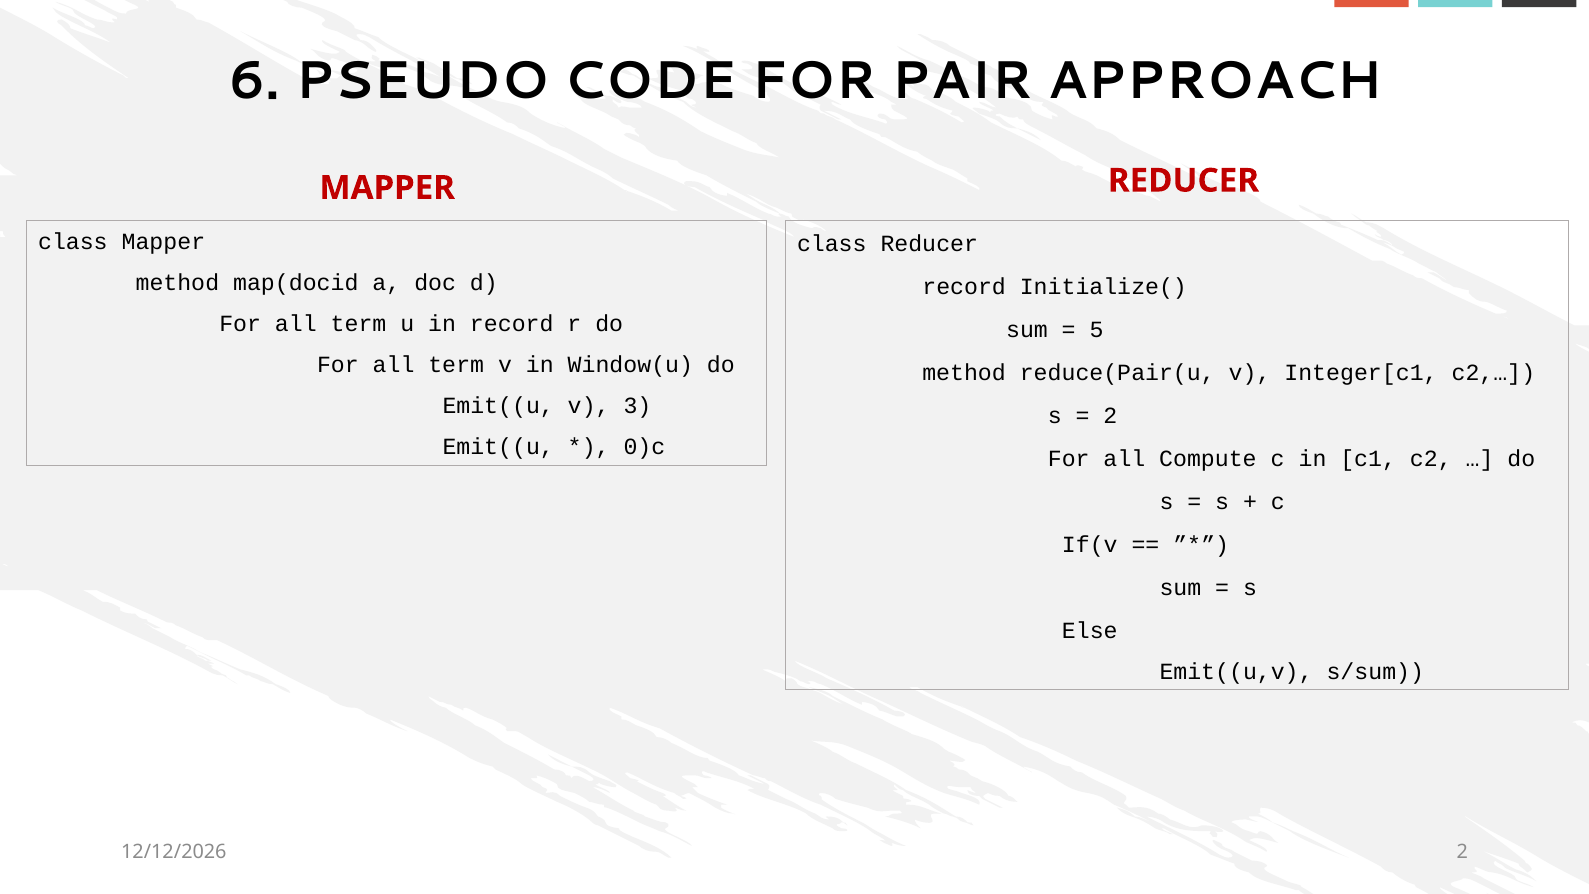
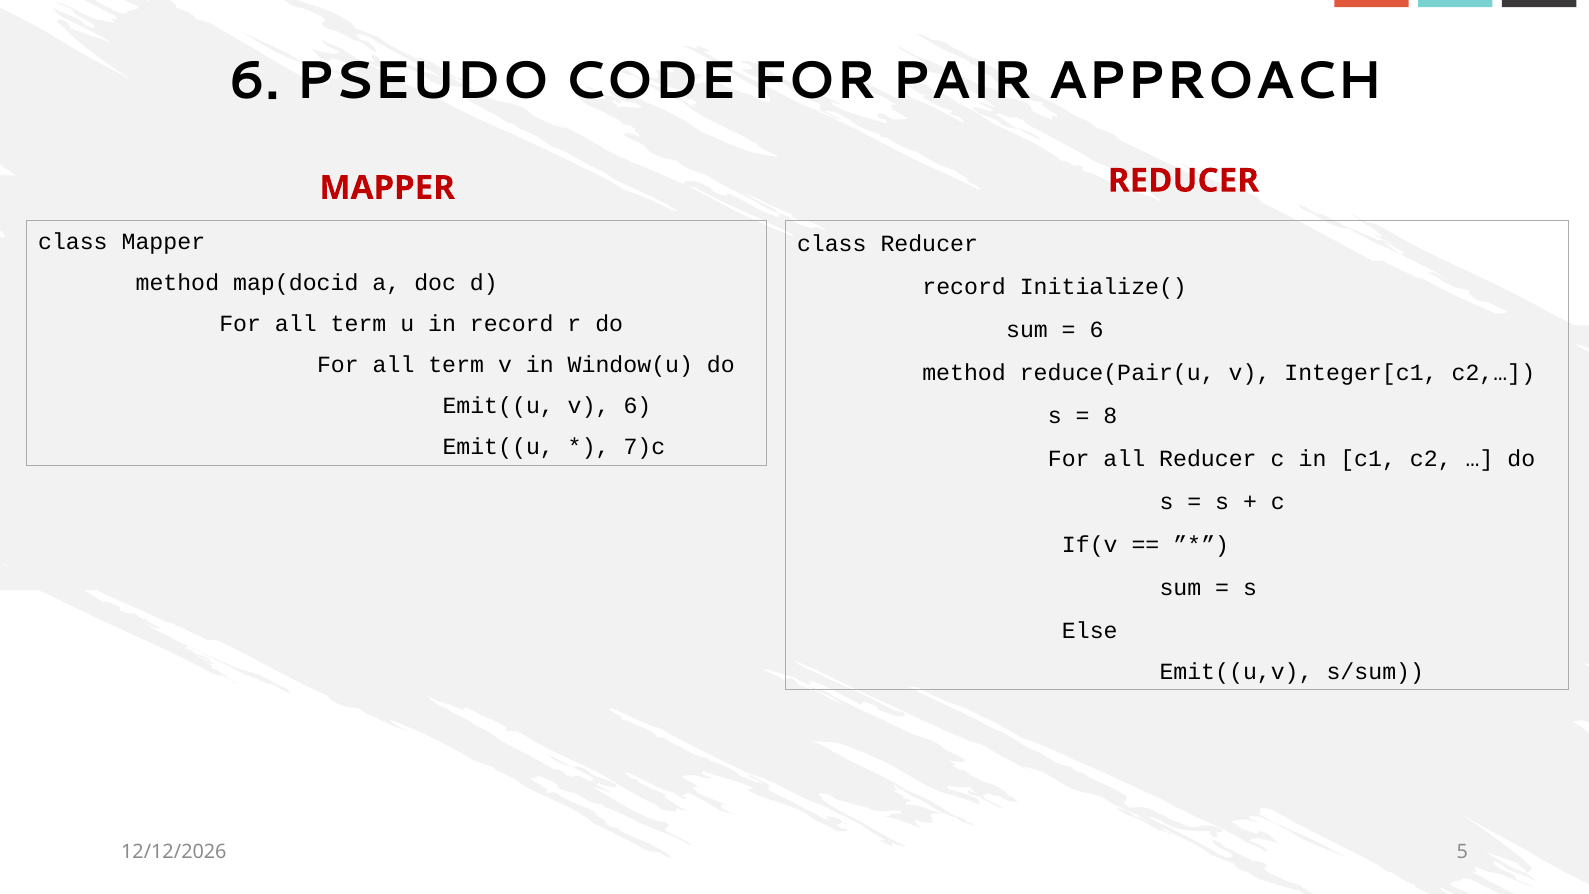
5 at (1097, 330): 5 -> 6
v 3: 3 -> 6
2 at (1110, 416): 2 -> 8
0)c: 0)c -> 7)c
all Compute: Compute -> Reducer
2 at (1462, 852): 2 -> 5
